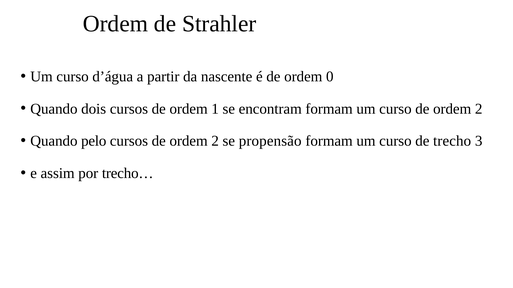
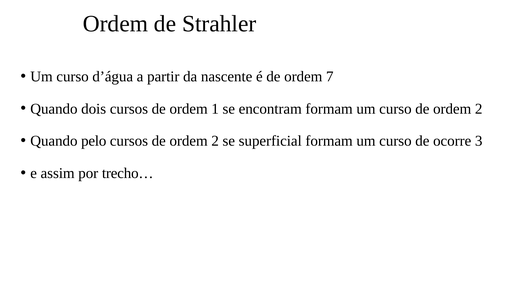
0: 0 -> 7
propensão: propensão -> superficial
trecho: trecho -> ocorre
